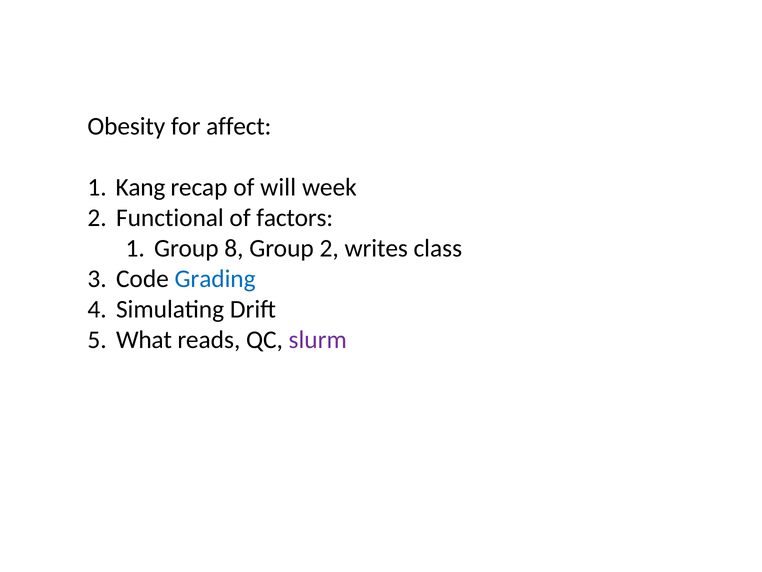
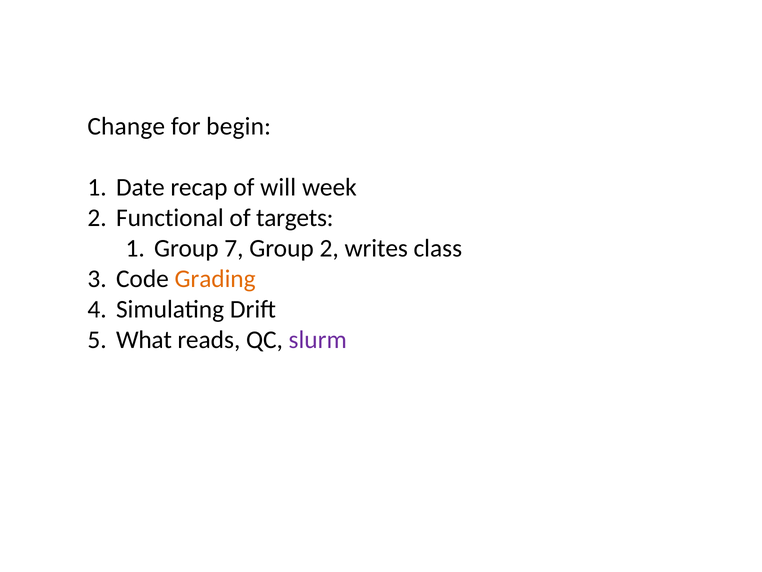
Obesity: Obesity -> Change
affect: affect -> begin
Kang: Kang -> Date
factors: factors -> targets
8: 8 -> 7
Grading colour: blue -> orange
